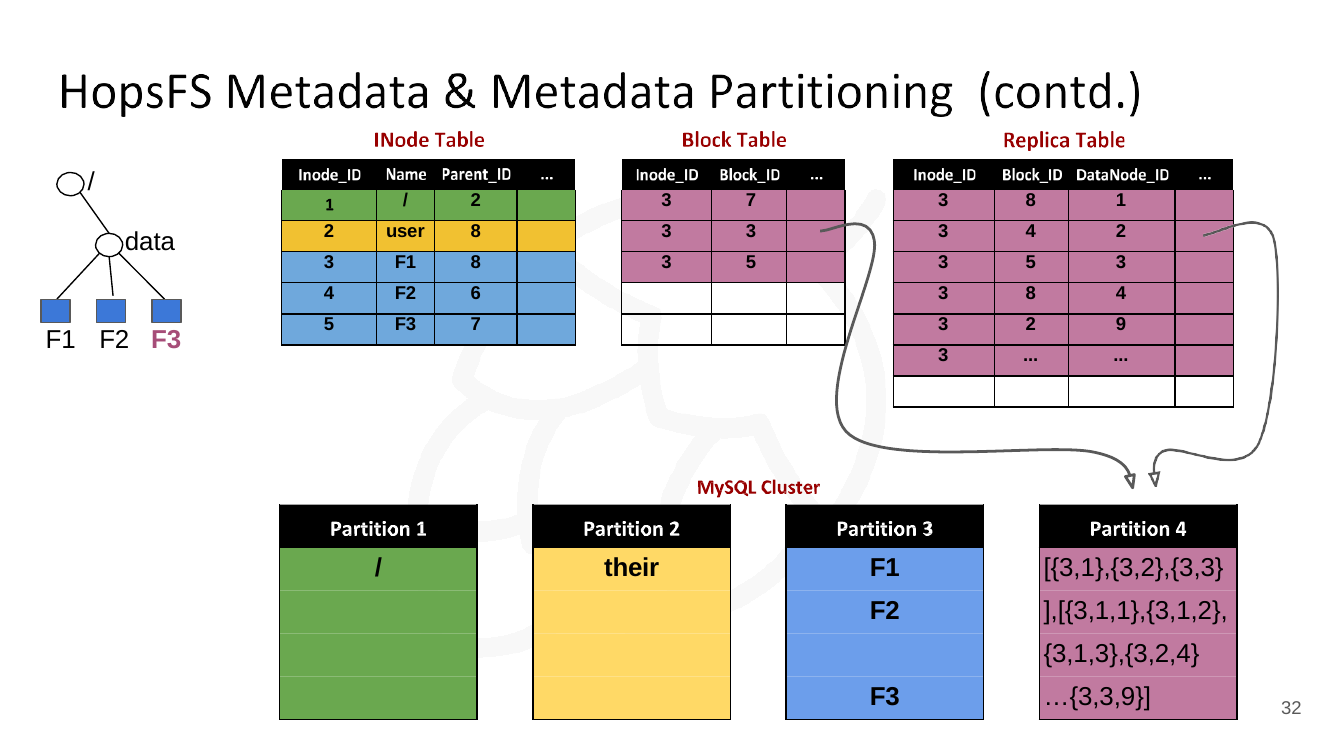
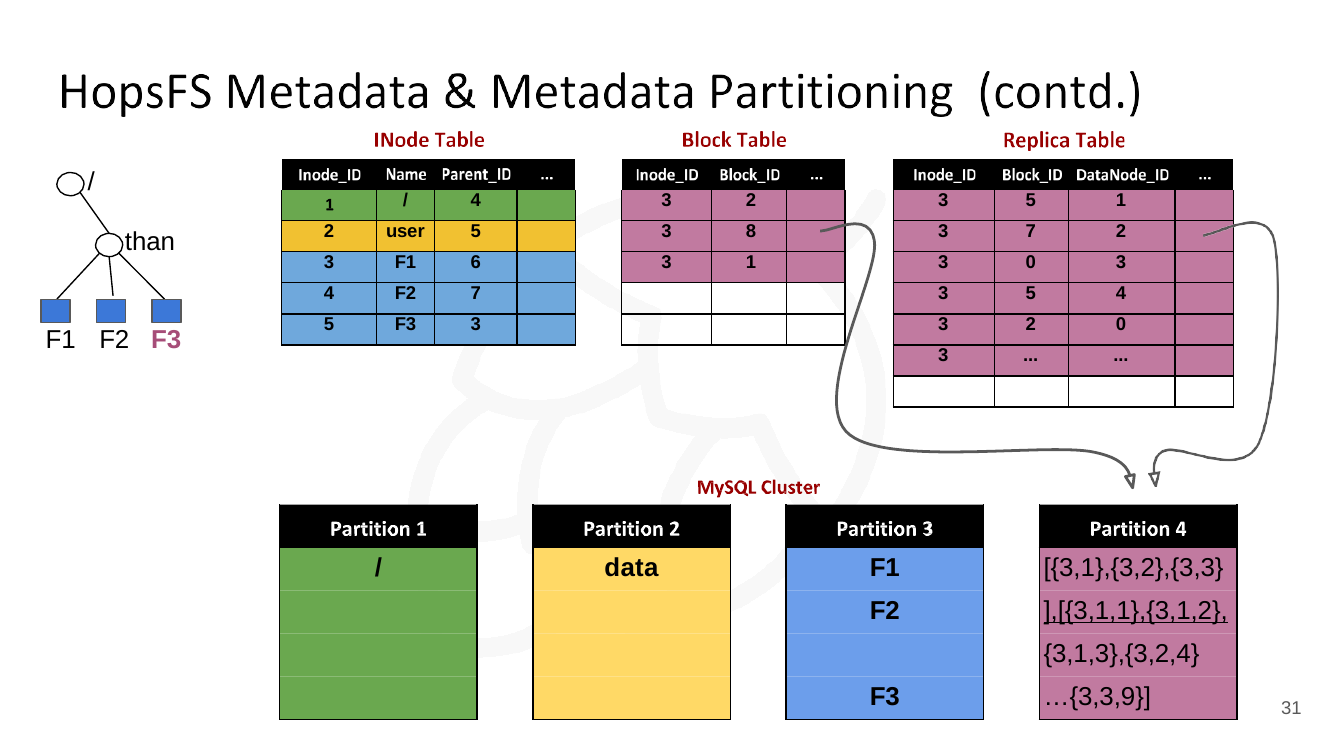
2 at (476, 200): 2 -> 4
7 at (751, 200): 7 -> 2
8 at (1031, 200): 8 -> 5
user 8: 8 -> 5
3 at (751, 231): 3 -> 8
3 4: 4 -> 7
data: data -> than
F1 8: 8 -> 6
5 at (751, 262): 5 -> 1
5 at (1031, 262): 5 -> 0
F2 6: 6 -> 7
8 at (1031, 294): 8 -> 5
F3 7: 7 -> 3
2 9: 9 -> 0
their: their -> data
],[{3,1,1},{3,1,2 underline: none -> present
32: 32 -> 31
